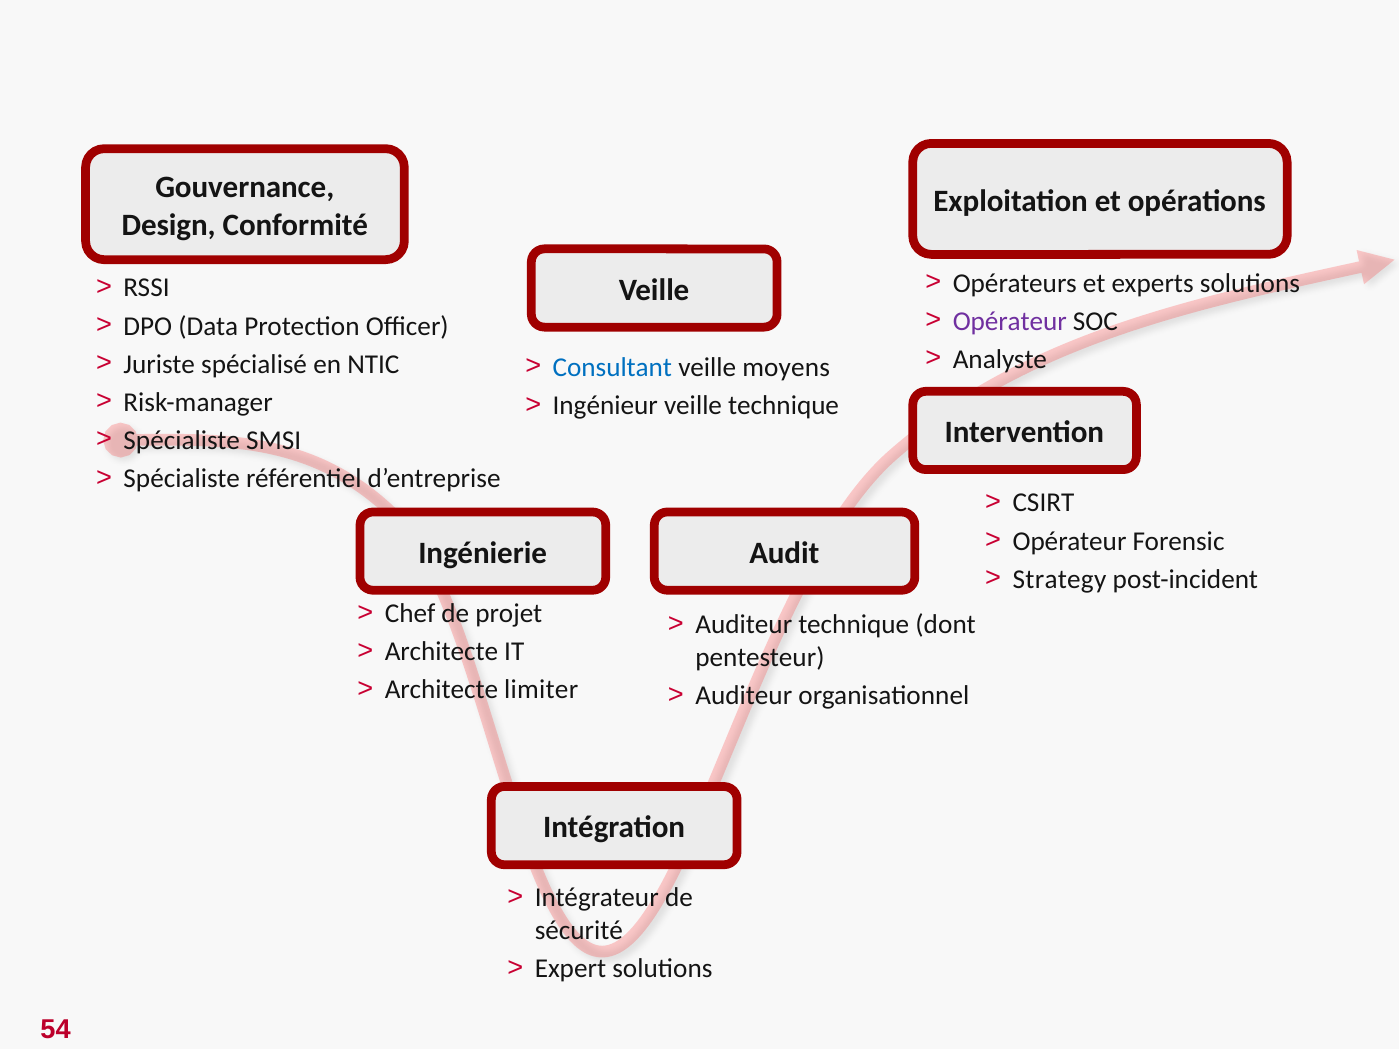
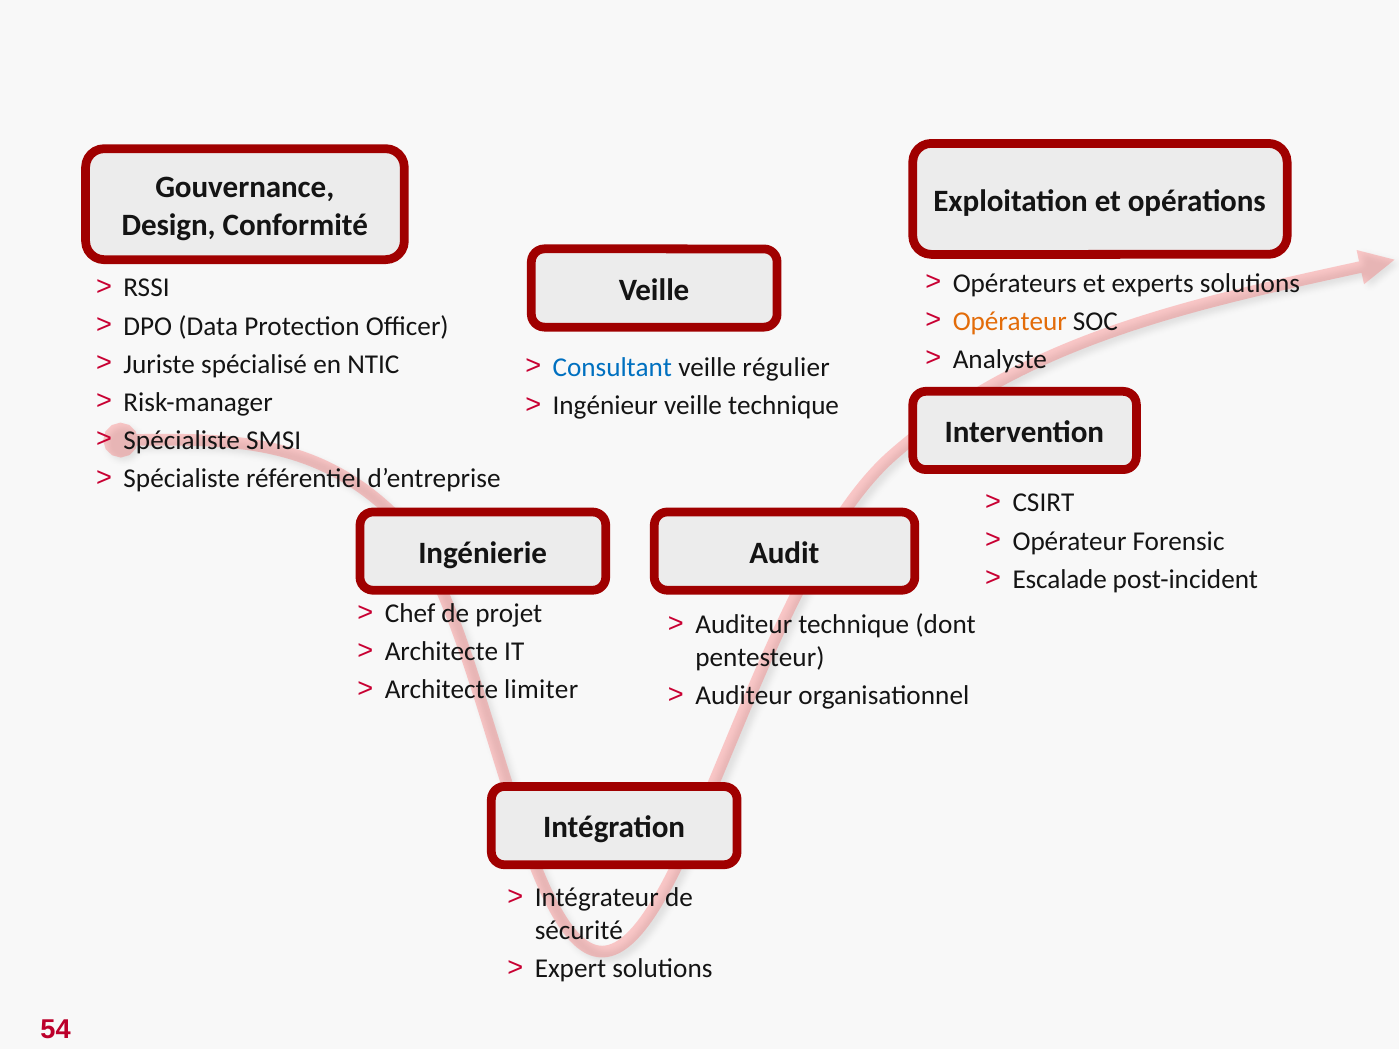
Opérateur at (1010, 321) colour: purple -> orange
moyens: moyens -> régulier
Strategy: Strategy -> Escalade
